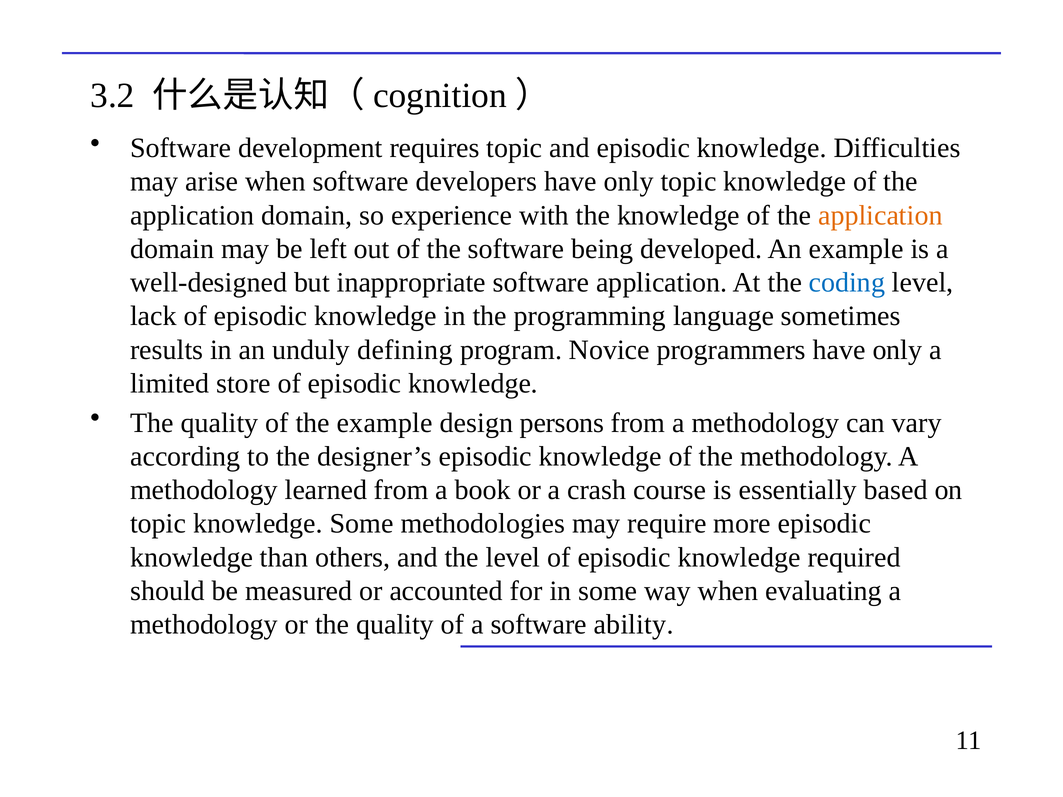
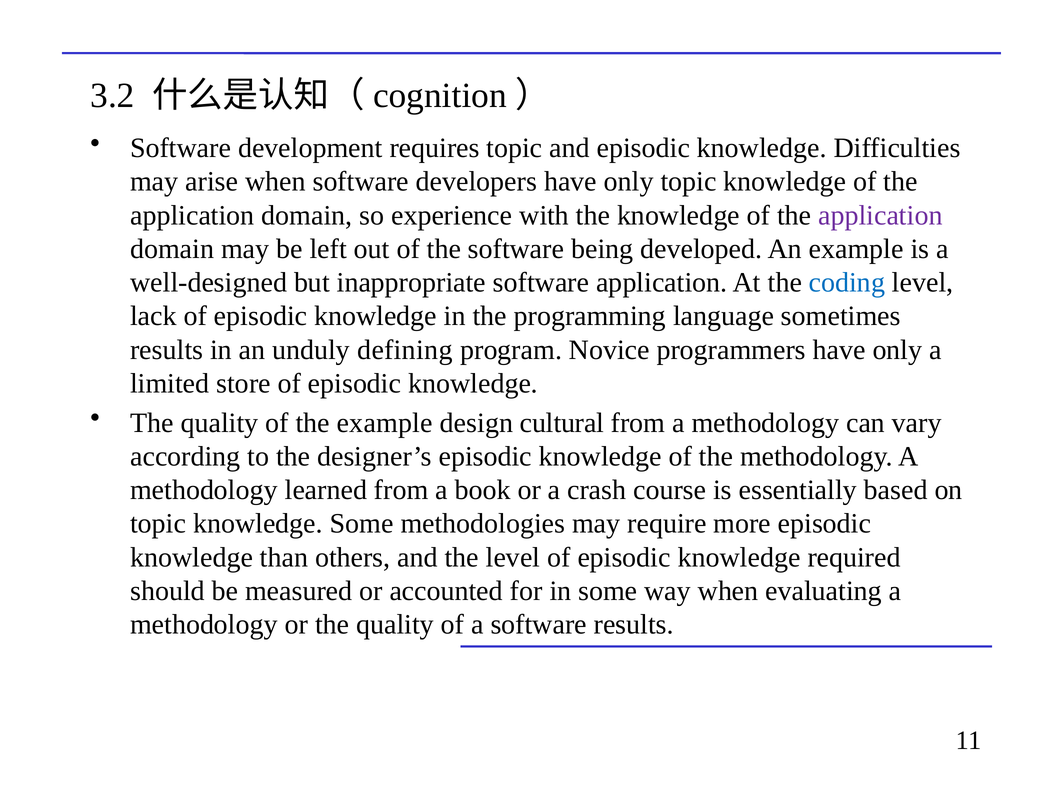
application at (880, 215) colour: orange -> purple
persons: persons -> cultural
software ability: ability -> results
